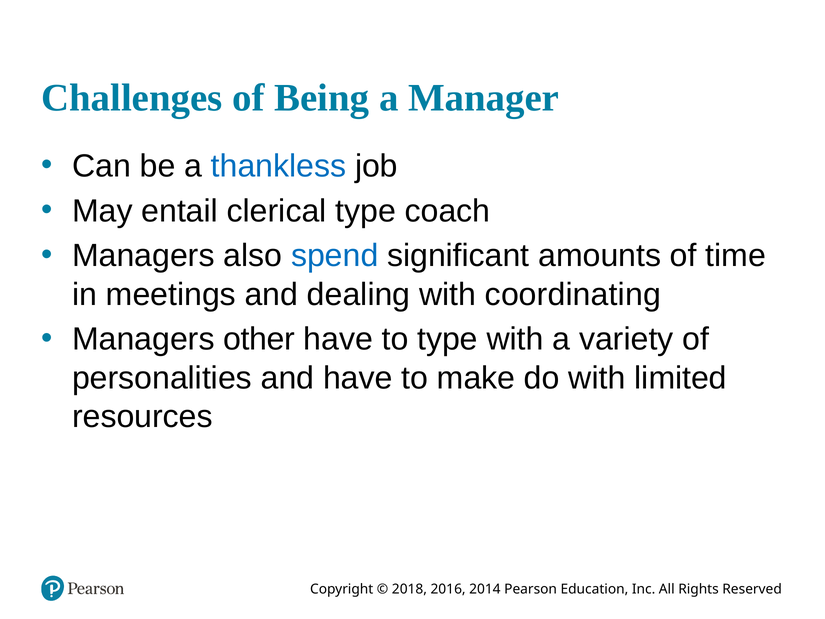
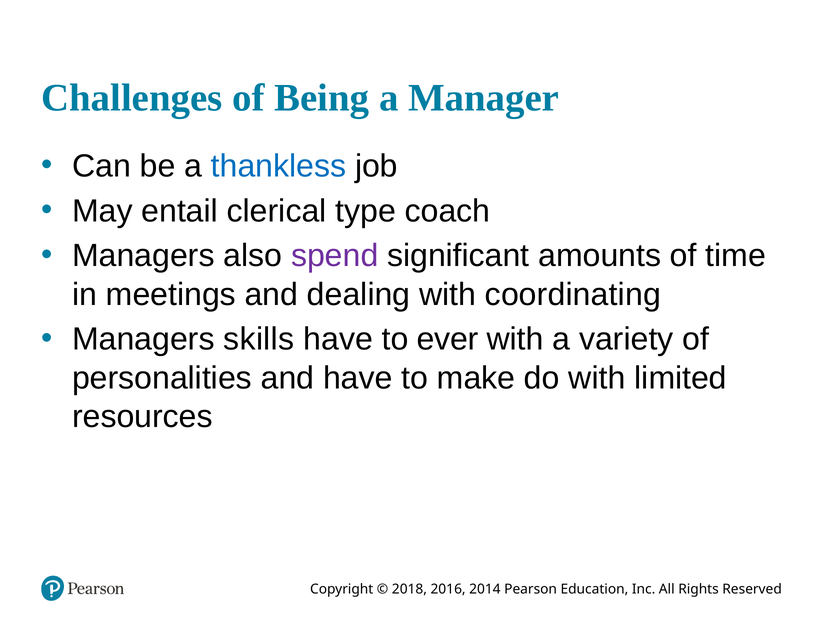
spend colour: blue -> purple
other: other -> skills
to type: type -> ever
